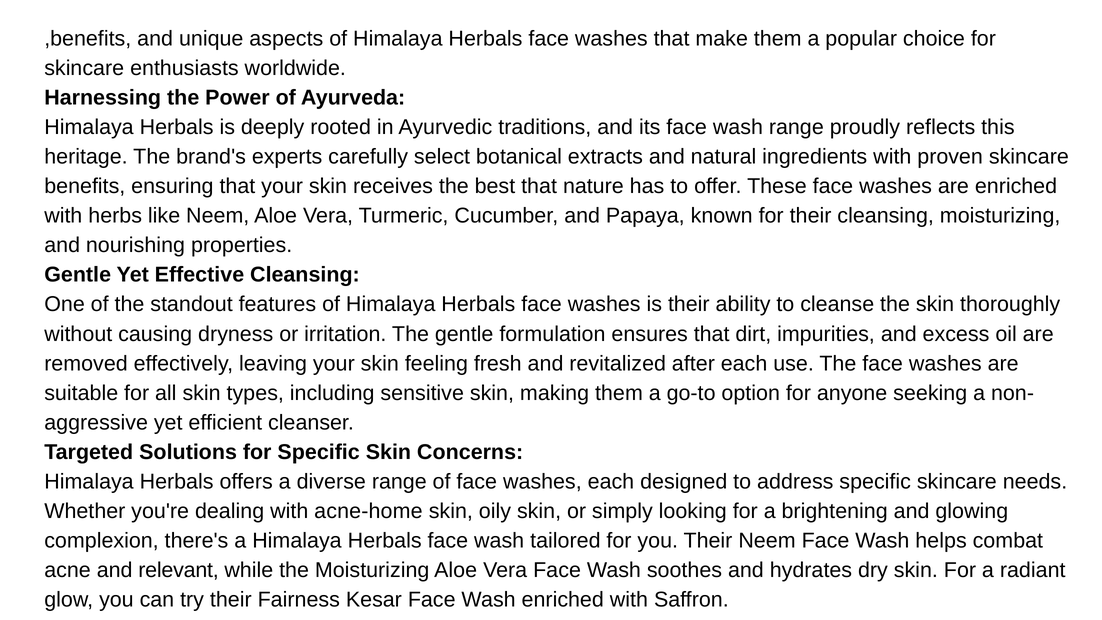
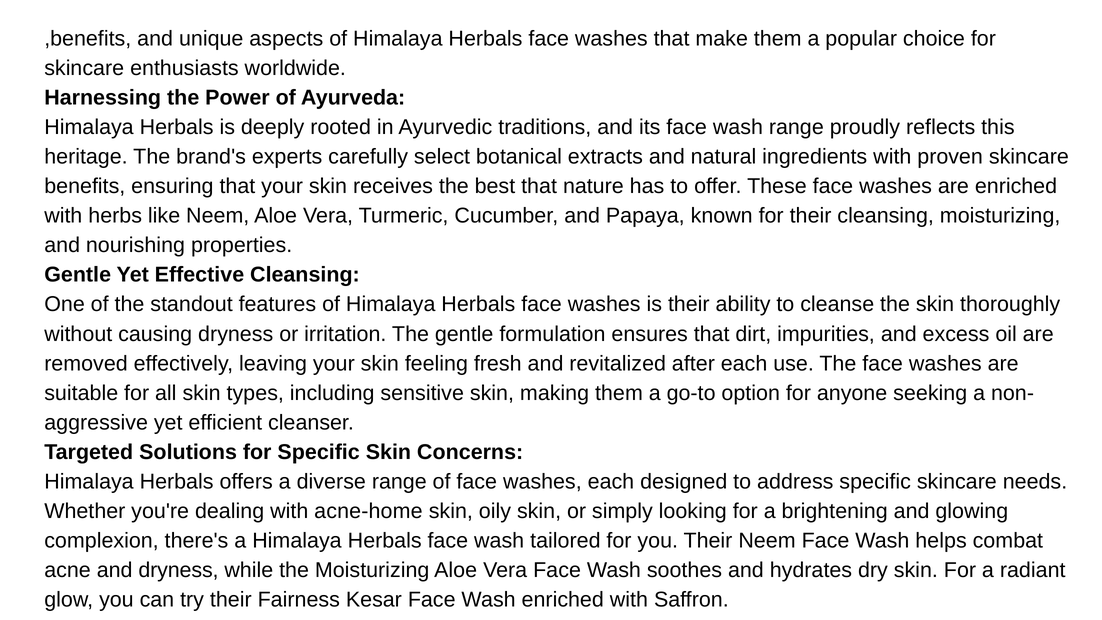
and relevant: relevant -> dryness
